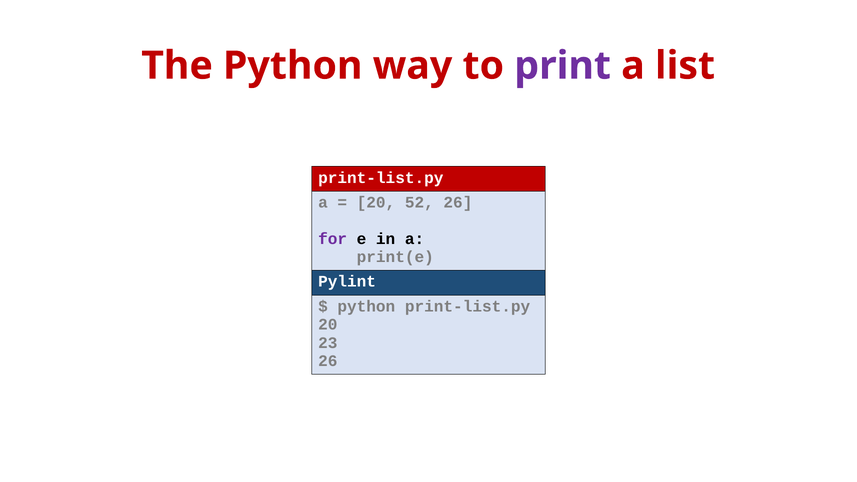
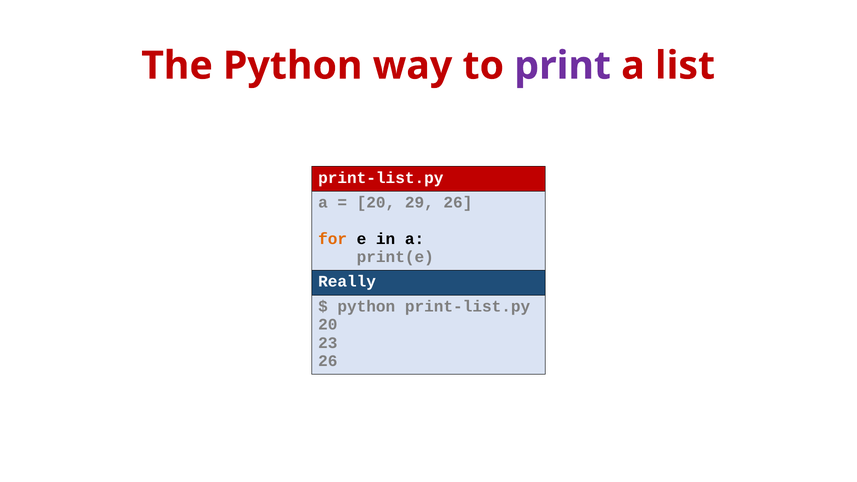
52: 52 -> 29
for colour: purple -> orange
Pylint: Pylint -> Really
